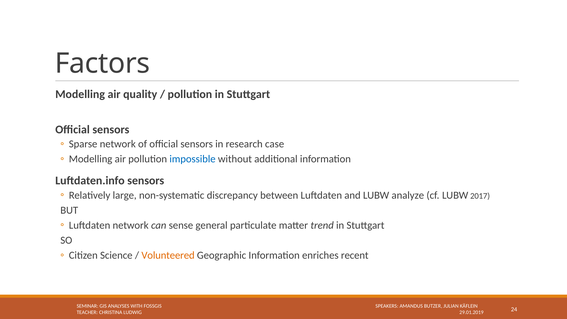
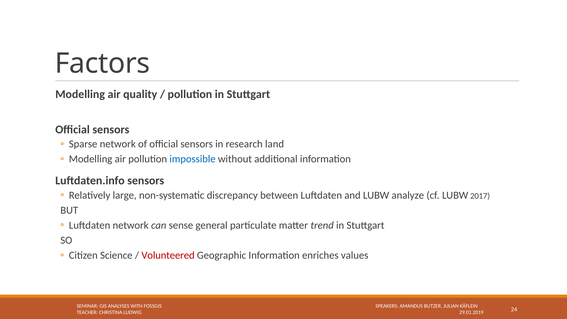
case: case -> land
Volunteered colour: orange -> red
recent: recent -> values
